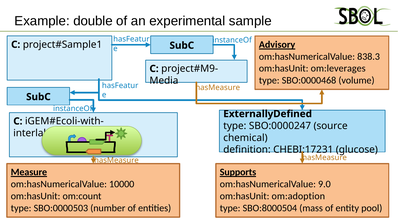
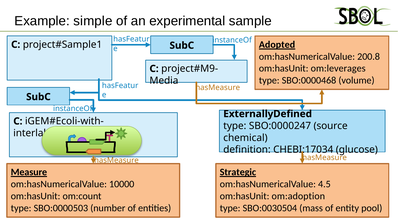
double: double -> simple
Advisory: Advisory -> Adopted
838.3: 838.3 -> 200.8
CHEBI:17231: CHEBI:17231 -> CHEBI:17034
Supports: Supports -> Strategic
9.0: 9.0 -> 4.5
SBO:8000504: SBO:8000504 -> SBO:0030504
